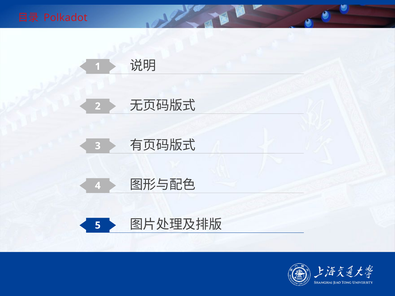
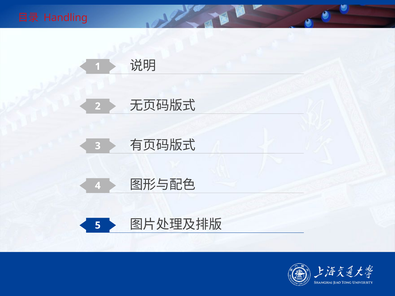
Polkadot: Polkadot -> Handling
